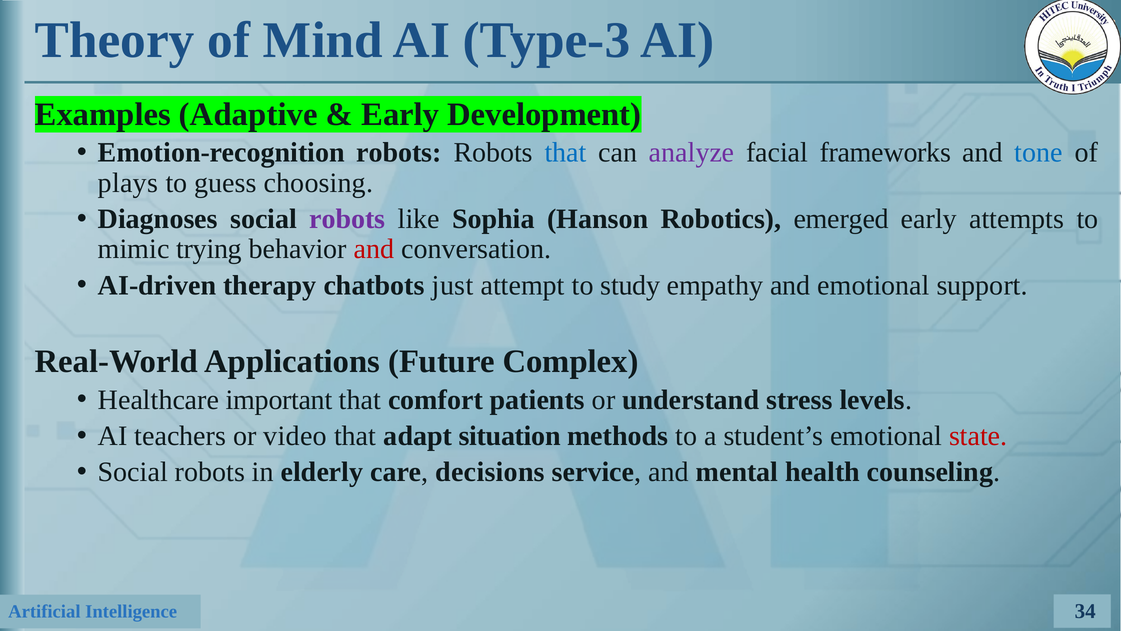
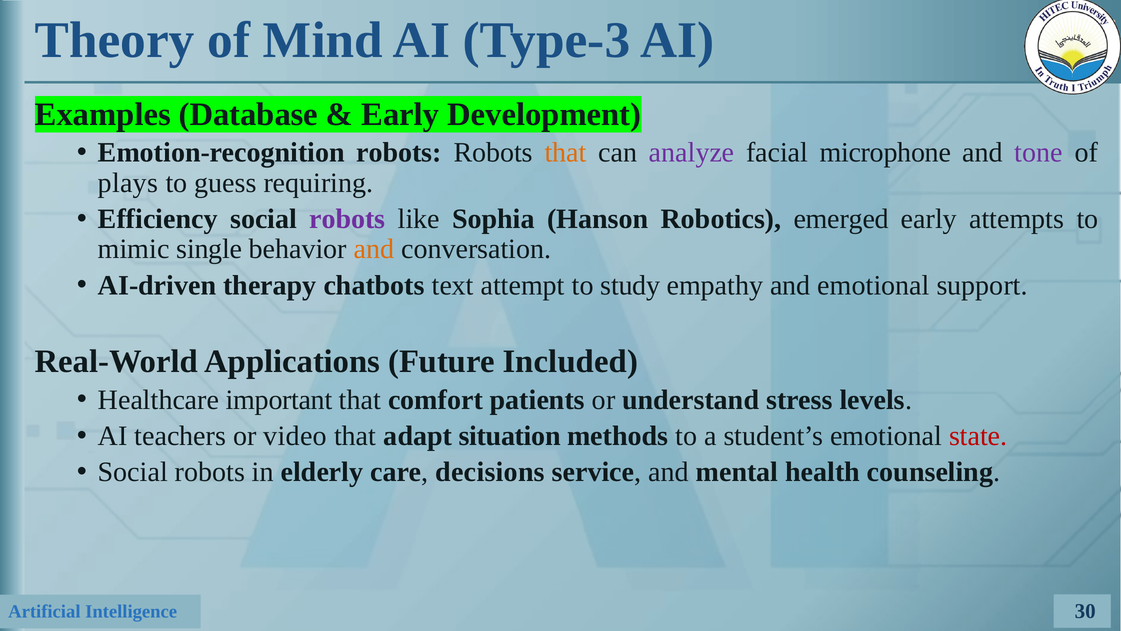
Adaptive: Adaptive -> Database
that at (566, 152) colour: blue -> orange
frameworks: frameworks -> microphone
tone colour: blue -> purple
choosing: choosing -> requiring
Diagnoses: Diagnoses -> Efficiency
trying: trying -> single
and at (374, 249) colour: red -> orange
just: just -> text
Complex: Complex -> Included
34: 34 -> 30
